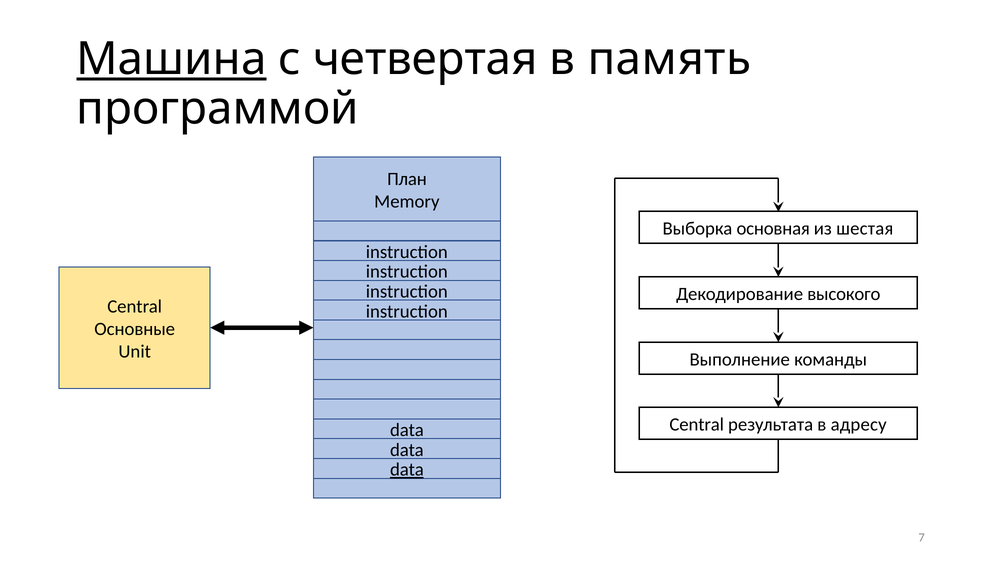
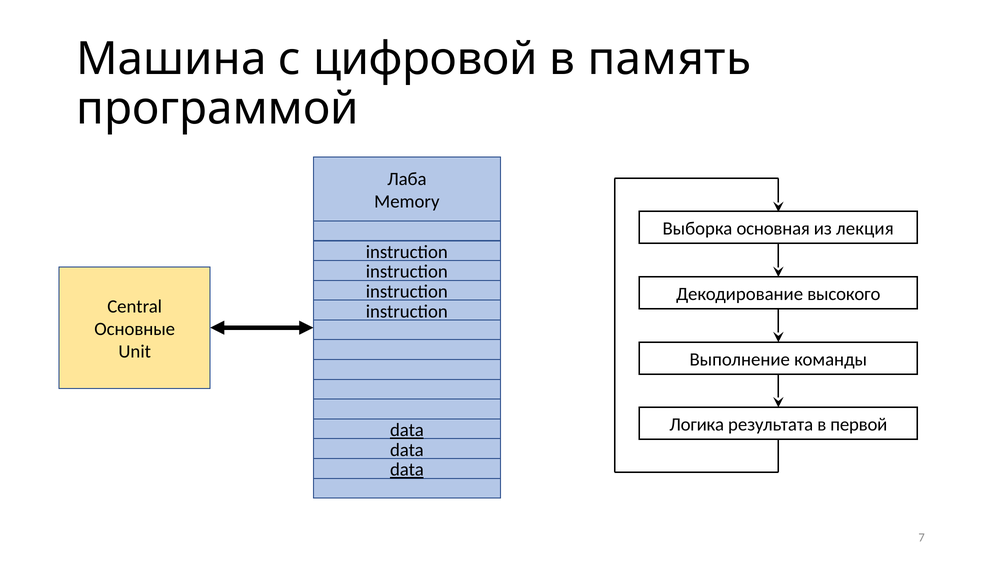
Машина underline: present -> none
четвертая: четвертая -> цифровой
План: План -> Лаба
шестая: шестая -> лекция
Central at (697, 425): Central -> Логика
адресу: адресу -> первой
data at (407, 430) underline: none -> present
